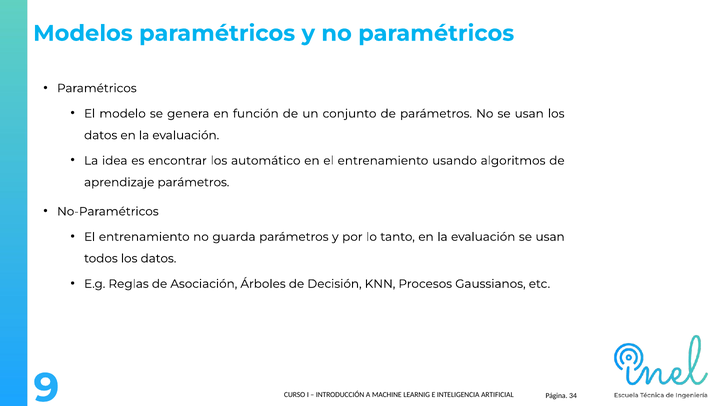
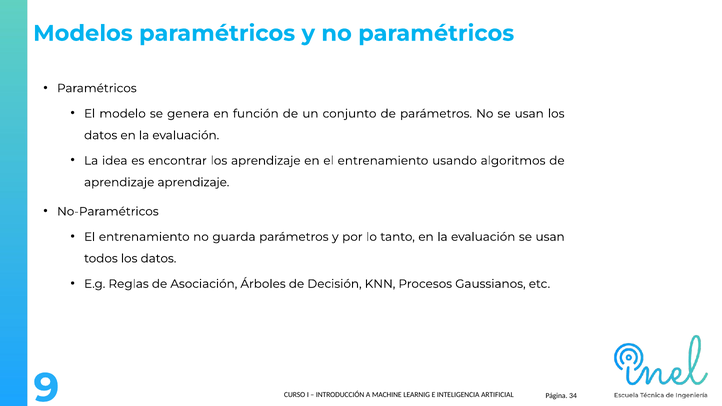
los automático: automático -> aprendizaje
aprendizaje parámetros: parámetros -> aprendizaje
